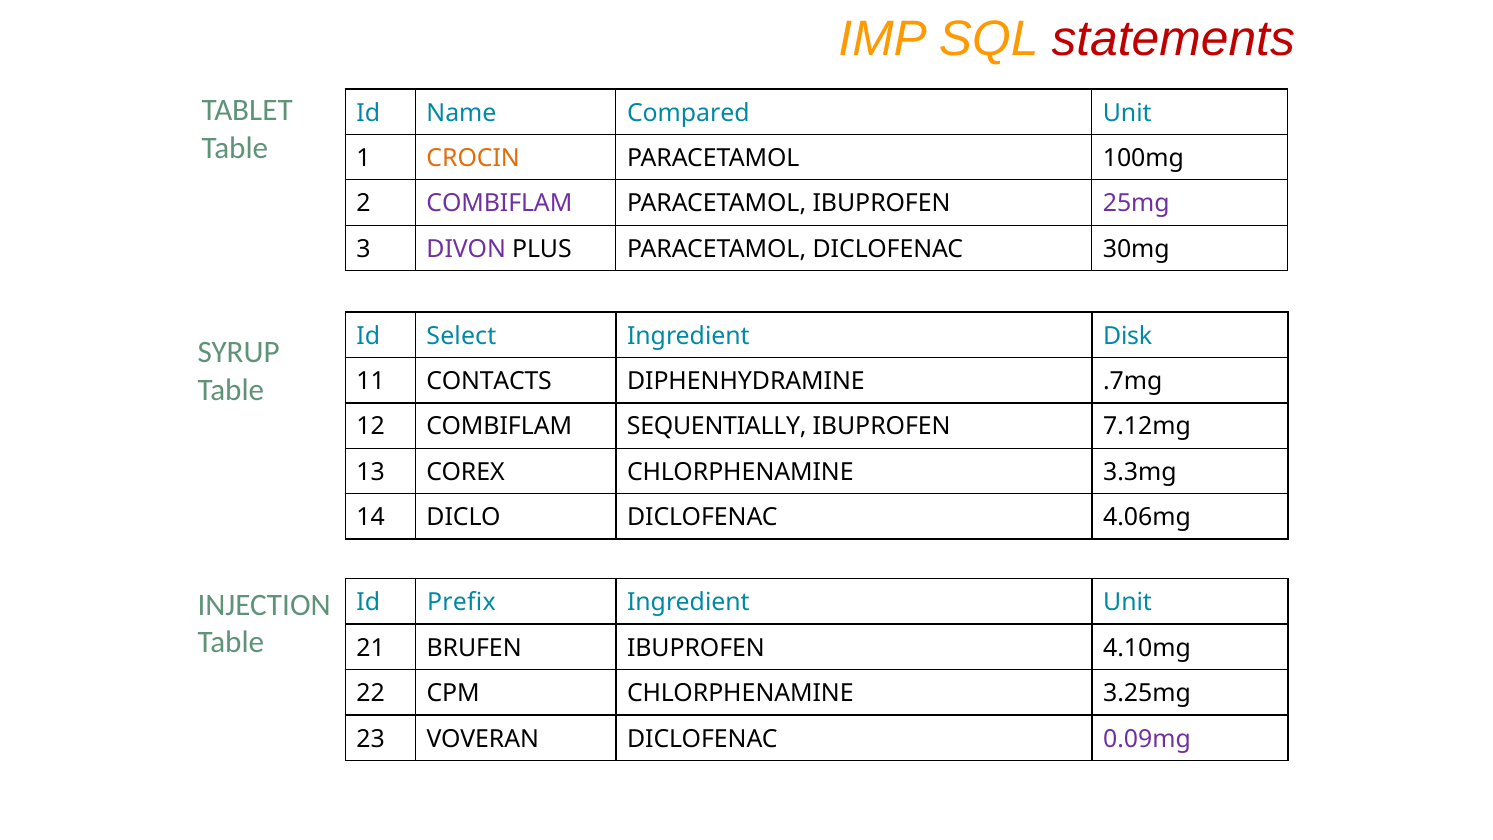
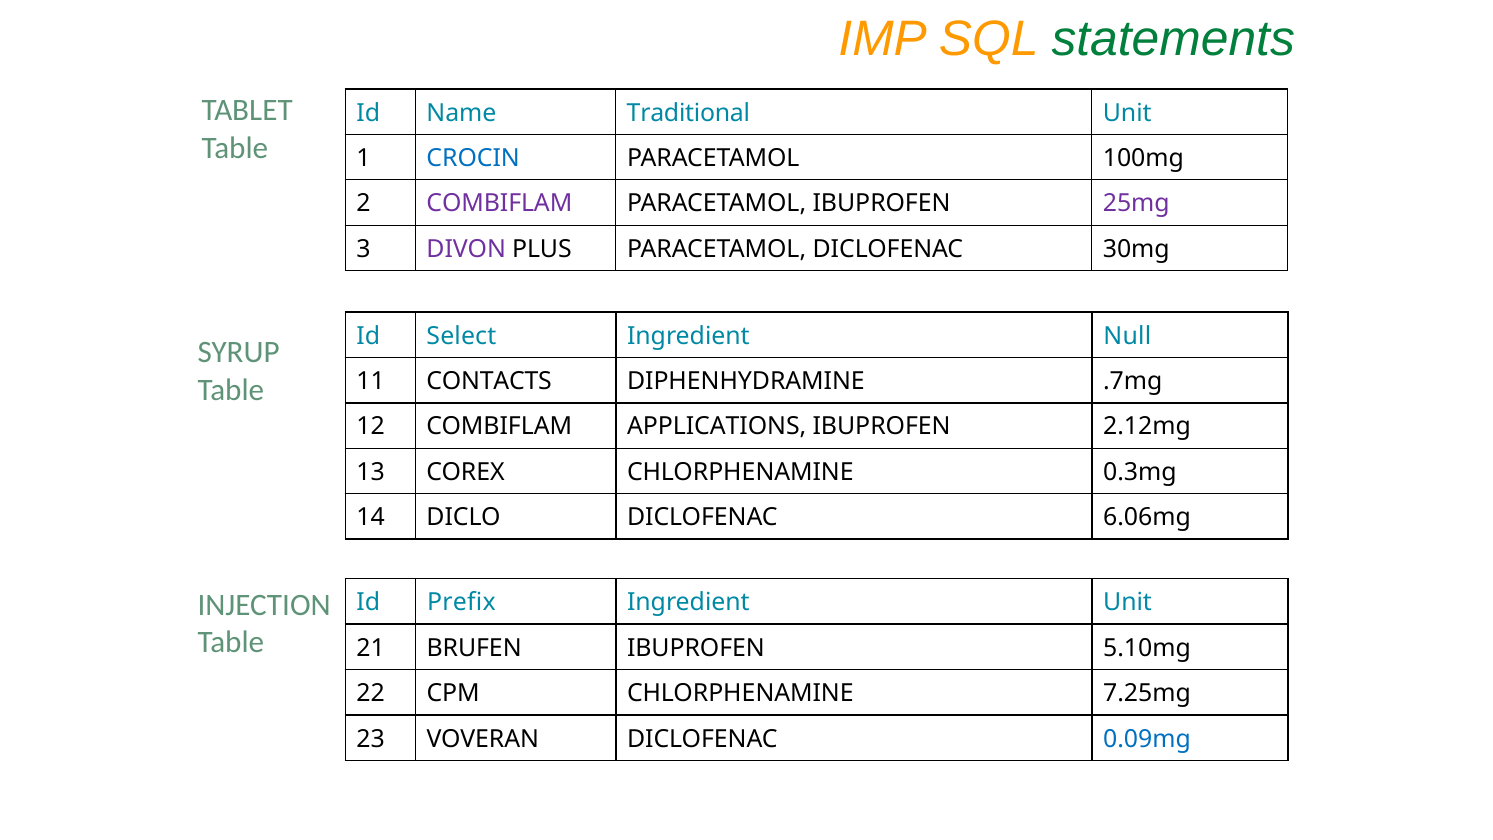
statements colour: red -> green
Compared: Compared -> Traditional
CROCIN colour: orange -> blue
Disk: Disk -> Null
SEQUENTIALLY: SEQUENTIALLY -> APPLICATIONS
7.12mg: 7.12mg -> 2.12mg
3.3mg: 3.3mg -> 0.3mg
4.06mg: 4.06mg -> 6.06mg
4.10mg: 4.10mg -> 5.10mg
3.25mg: 3.25mg -> 7.25mg
0.09mg colour: purple -> blue
